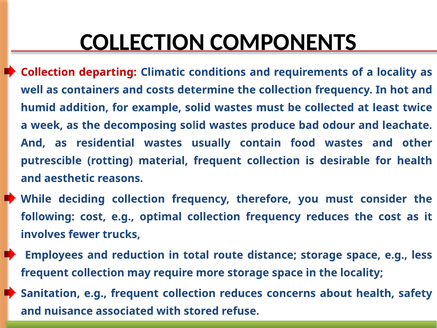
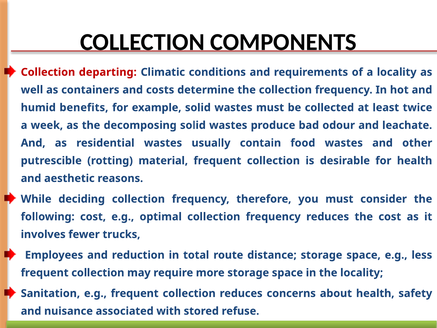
addition: addition -> benefits
